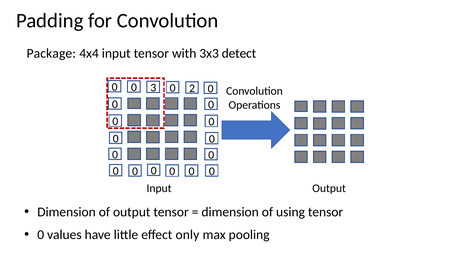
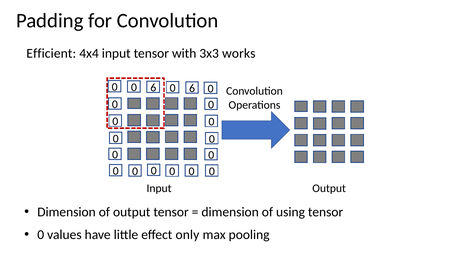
Package: Package -> Efficient
detect: detect -> works
3 at (153, 88): 3 -> 6
2 at (192, 88): 2 -> 6
